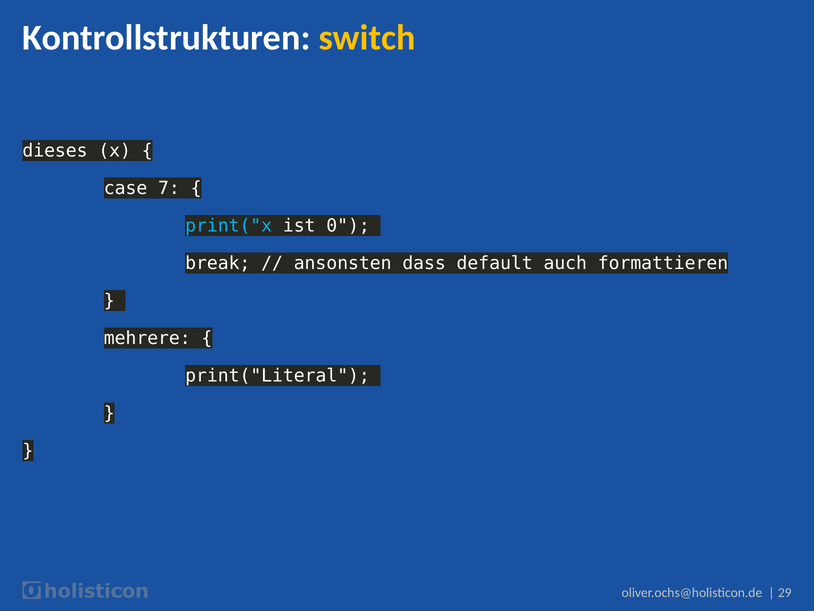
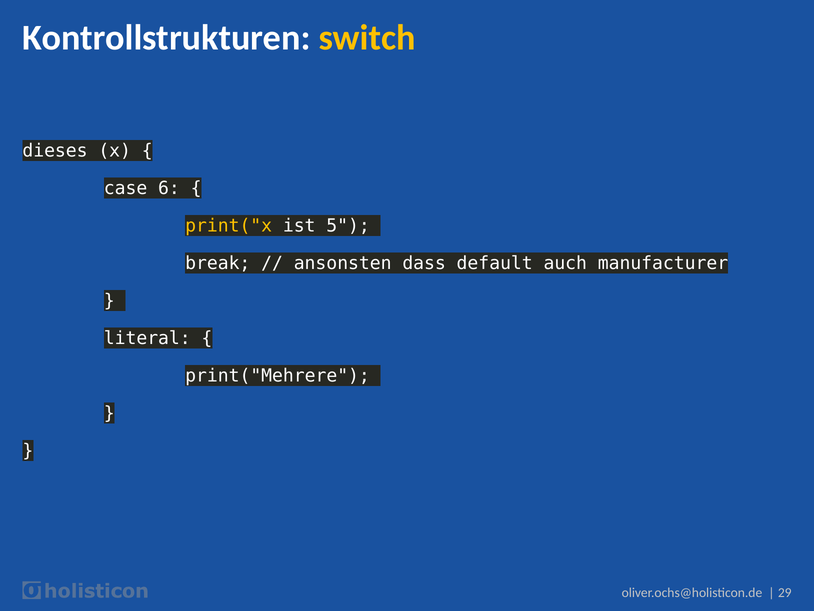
7: 7 -> 6
print("x colour: light blue -> yellow
0: 0 -> 5
formattieren: formattieren -> manufacturer
mehrere: mehrere -> literal
print("Literal: print("Literal -> print("Mehrere
